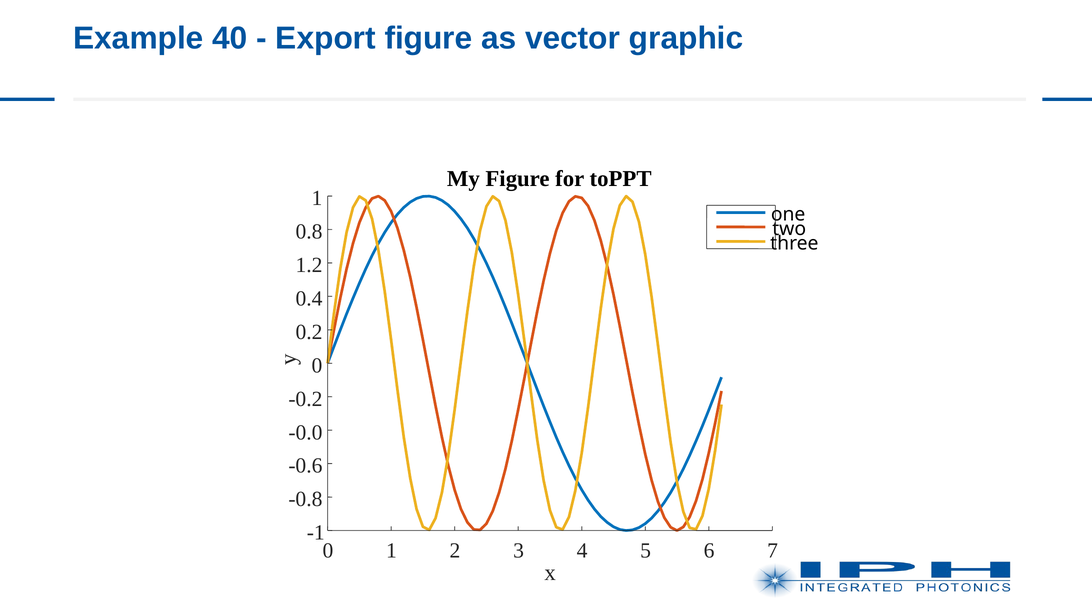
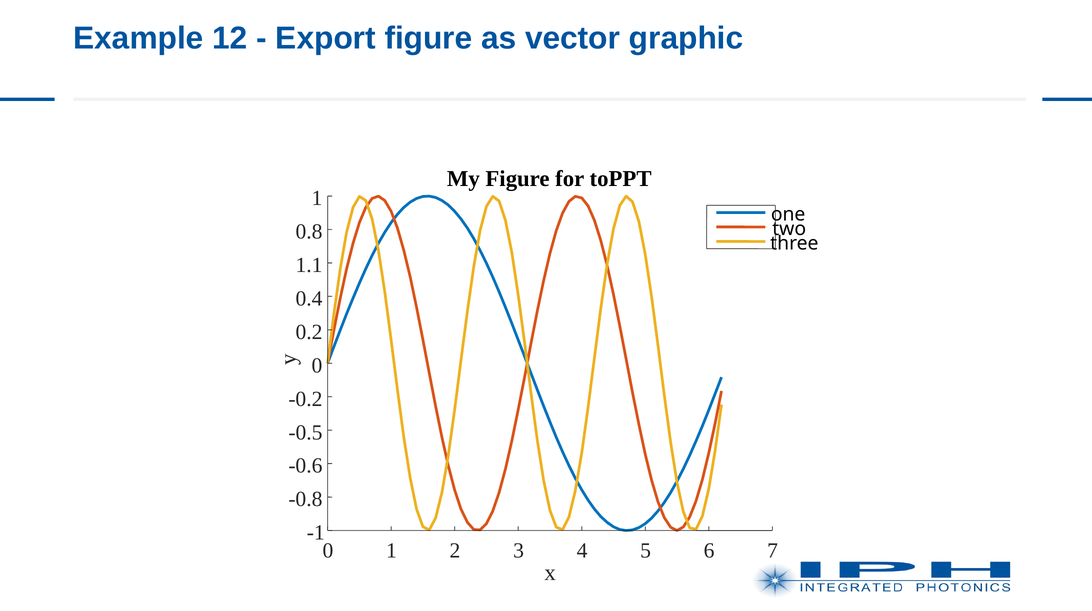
40: 40 -> 12
1.2: 1.2 -> 1.1
-0.0: -0.0 -> -0.5
